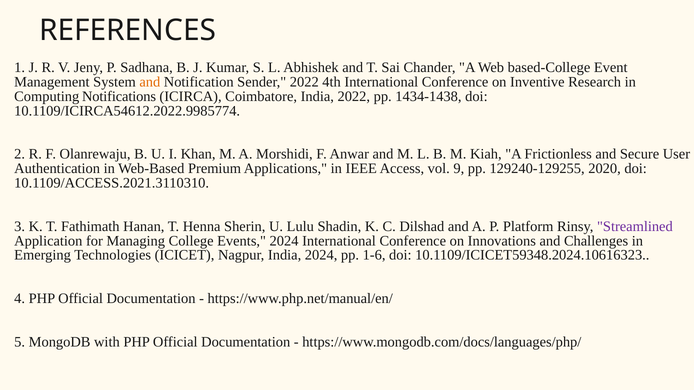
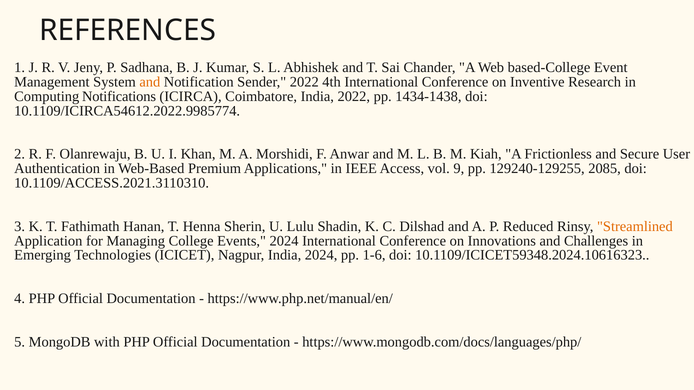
2020: 2020 -> 2085
Platform: Platform -> Reduced
Streamlined colour: purple -> orange
